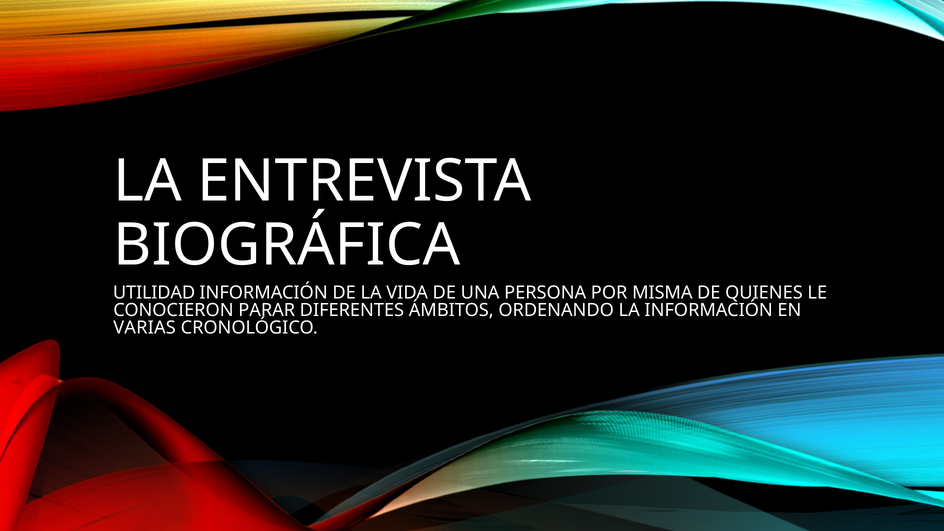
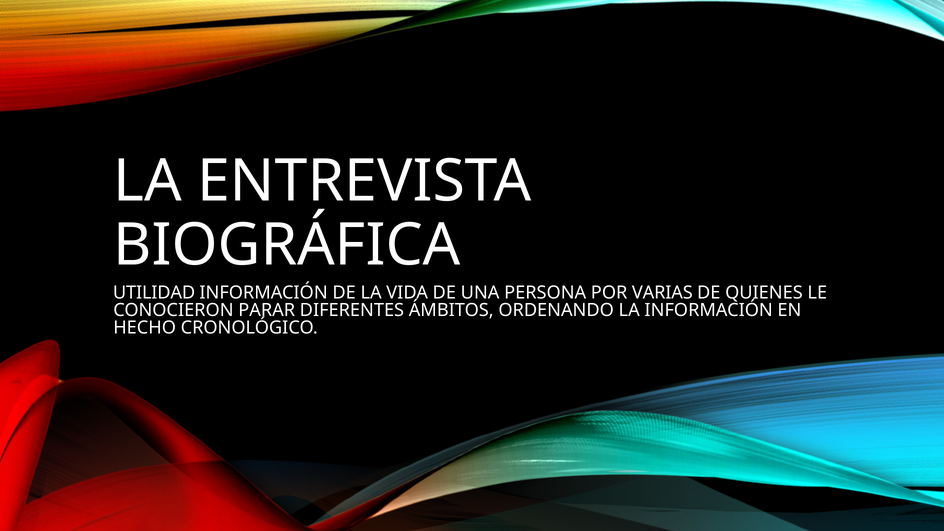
MISMA: MISMA -> VARIAS
VARIAS: VARIAS -> HECHO
